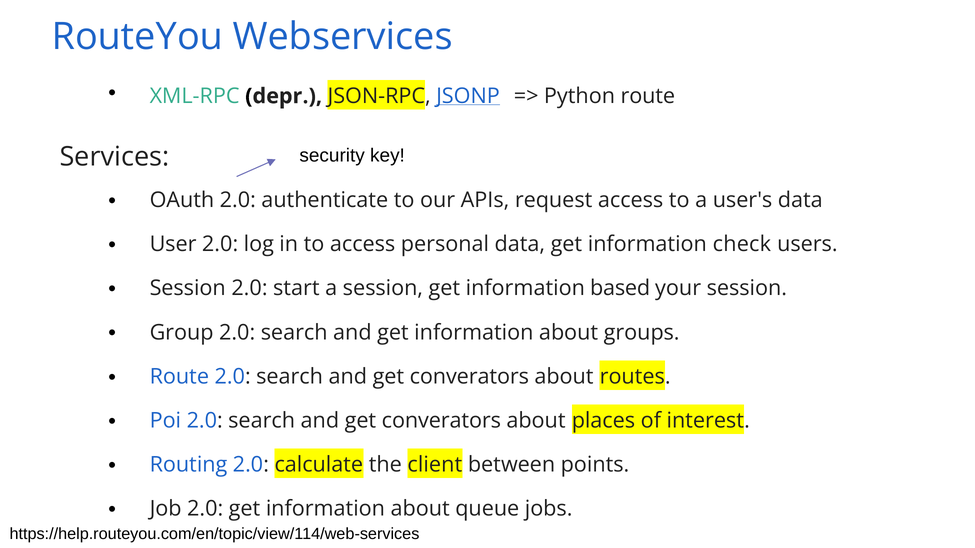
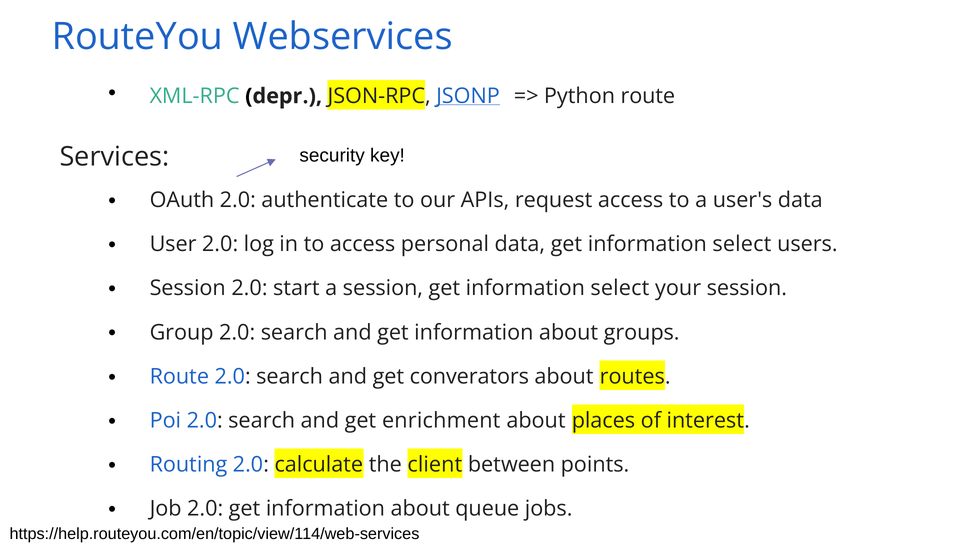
data get information check: check -> select
session get information based: based -> select
converators at (441, 421): converators -> enrichment
